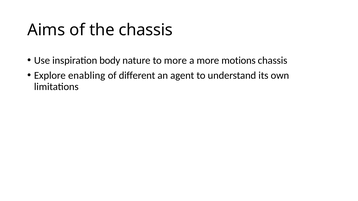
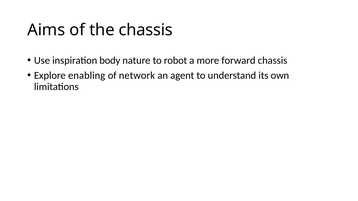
to more: more -> robot
motions: motions -> forward
different: different -> network
